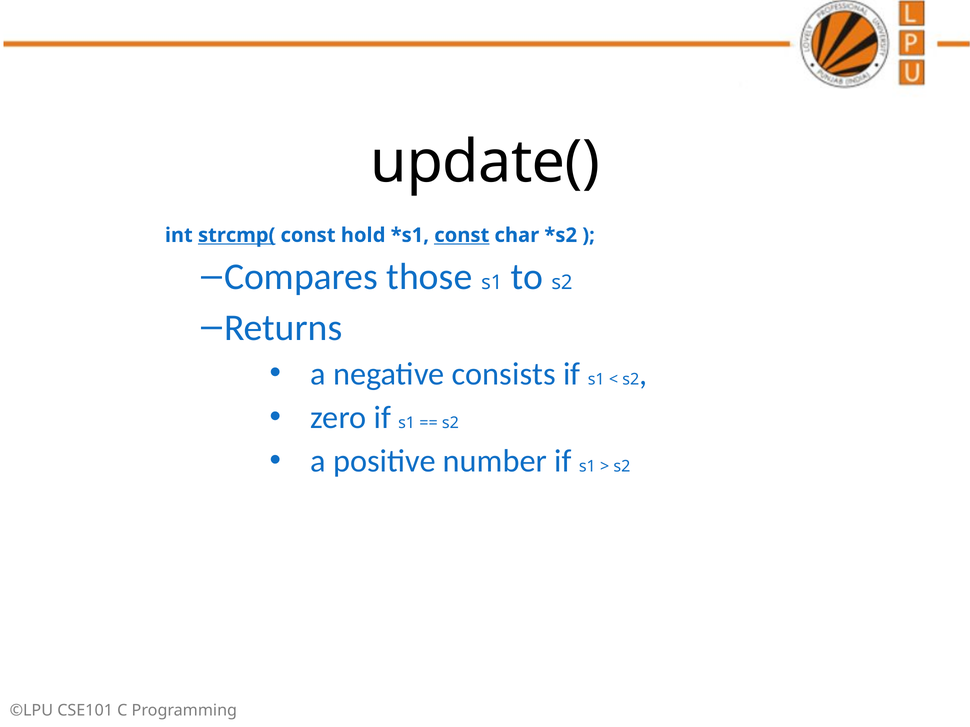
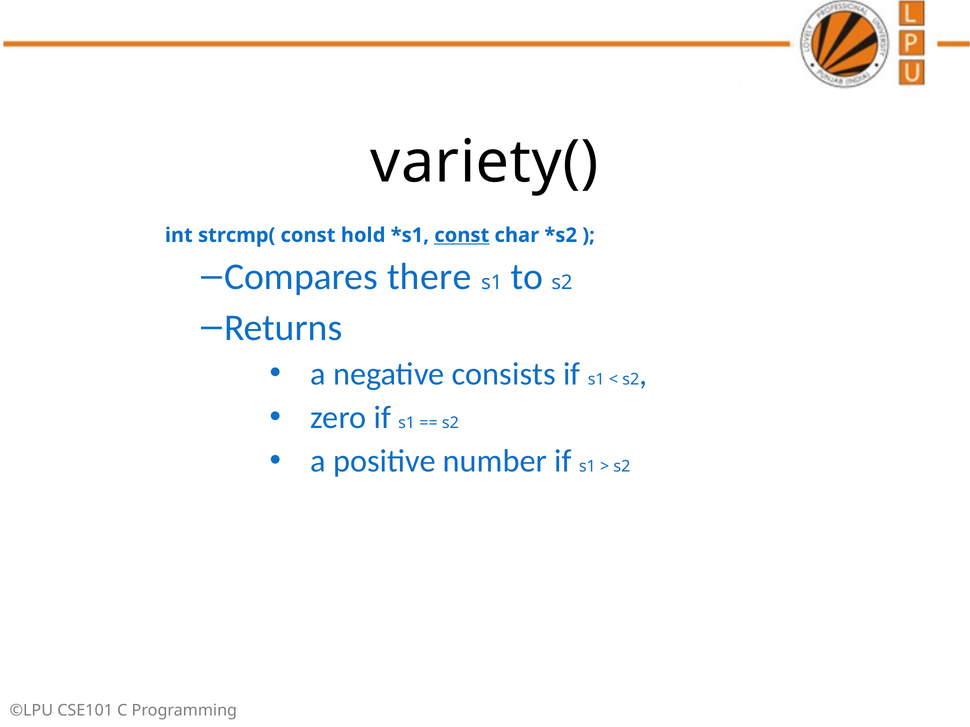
update(: update( -> variety(
strcmp( underline: present -> none
those: those -> there
